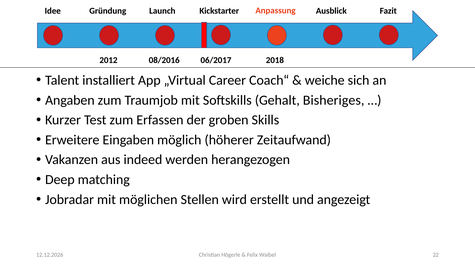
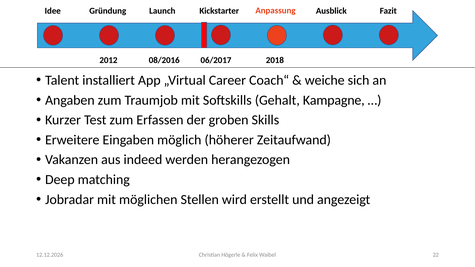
Bisheriges: Bisheriges -> Kampagne
